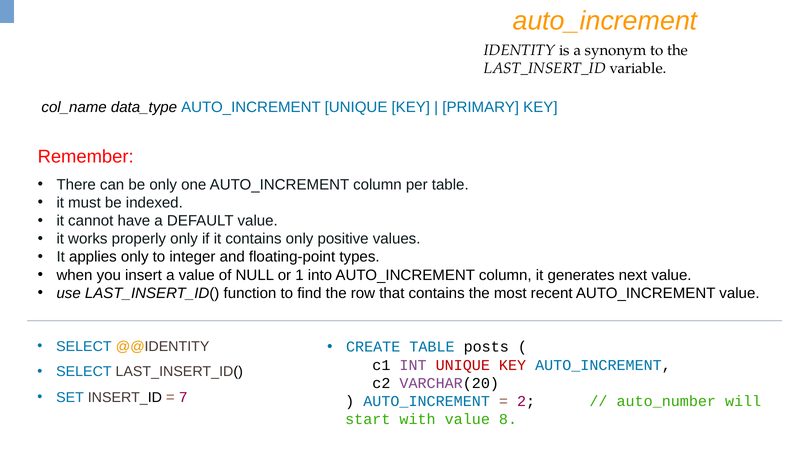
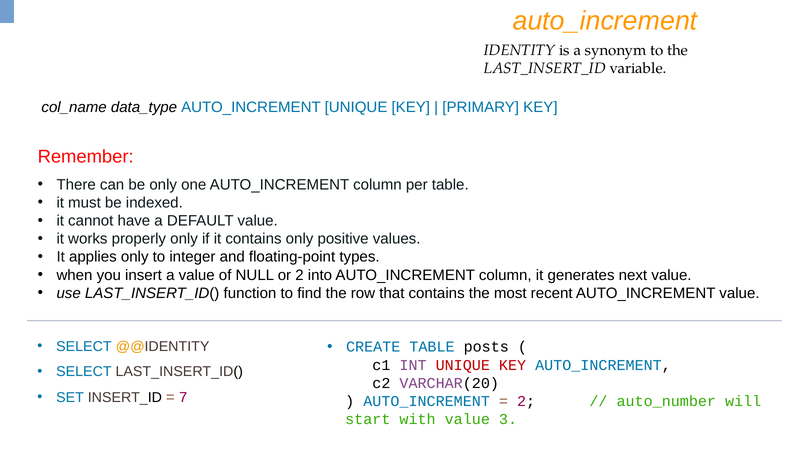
or 1: 1 -> 2
8: 8 -> 3
